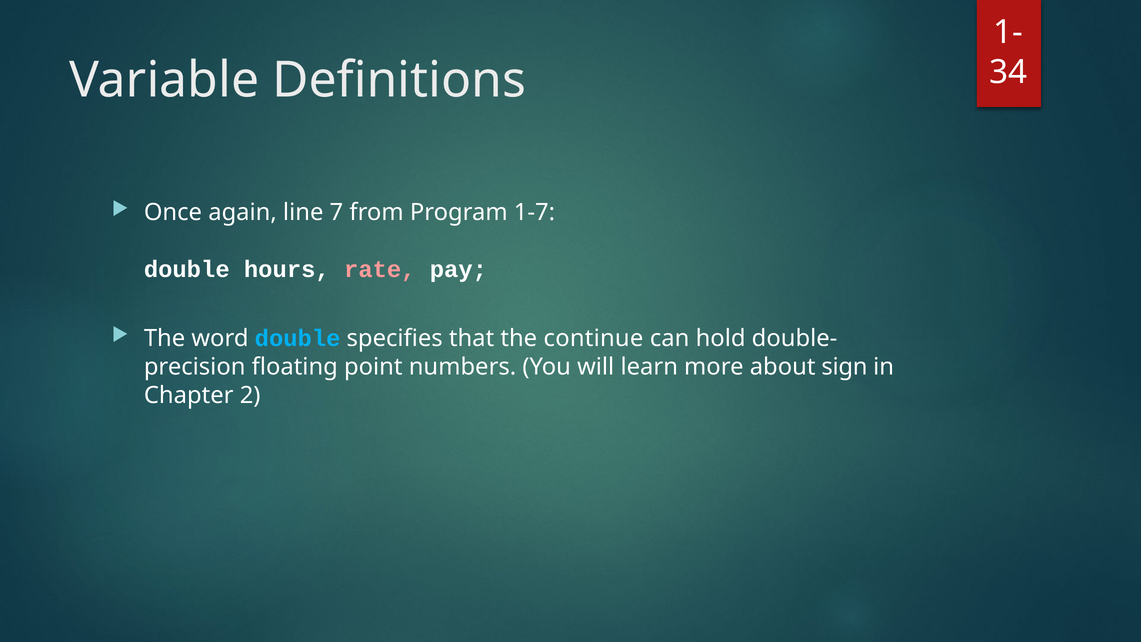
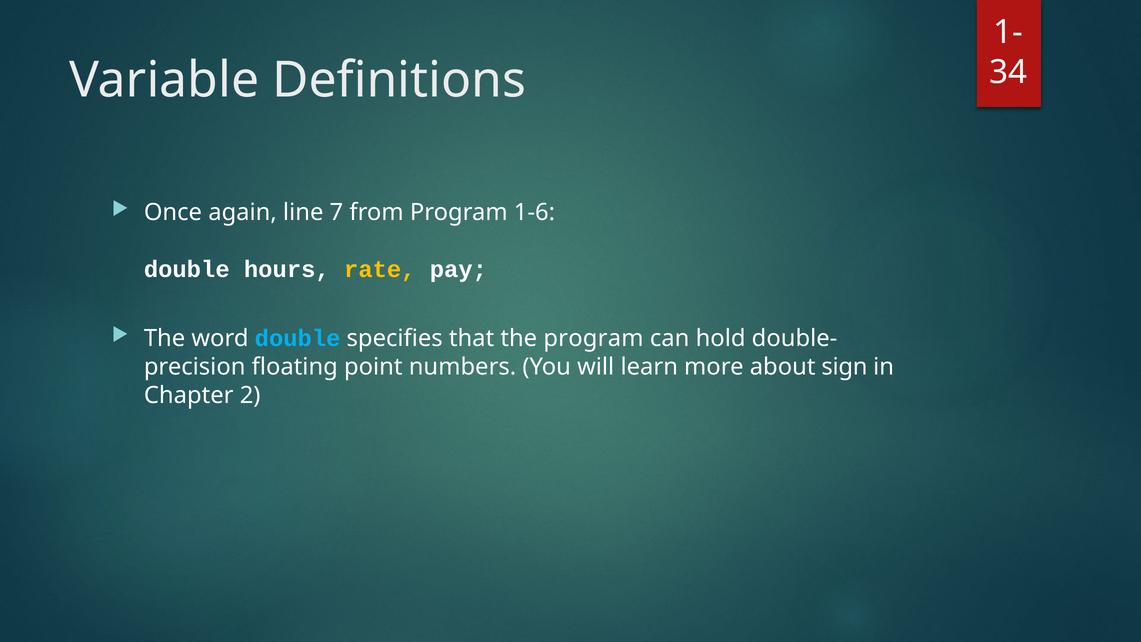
1-7: 1-7 -> 1-6
rate colour: pink -> yellow
the continue: continue -> program
